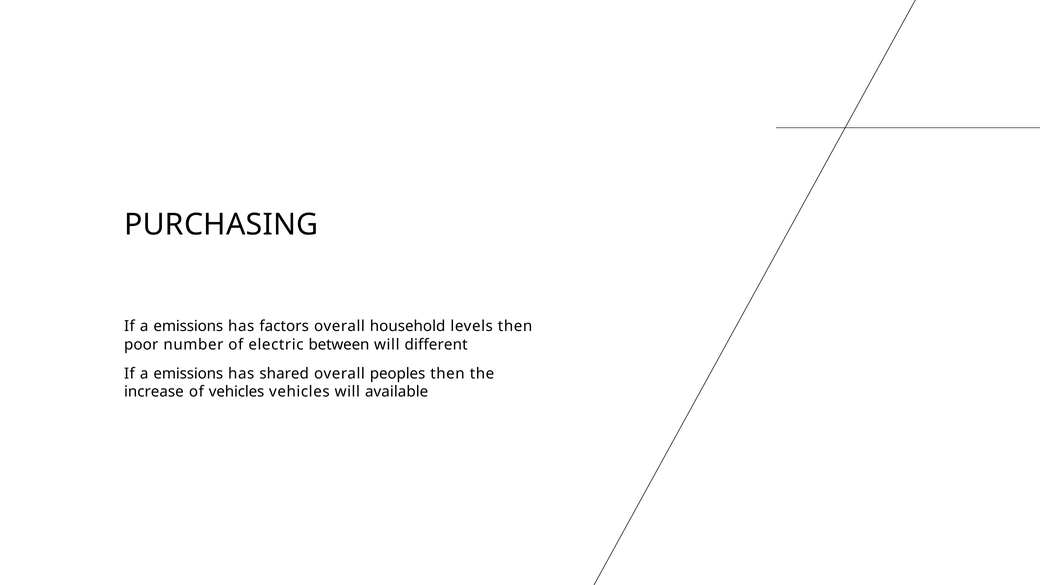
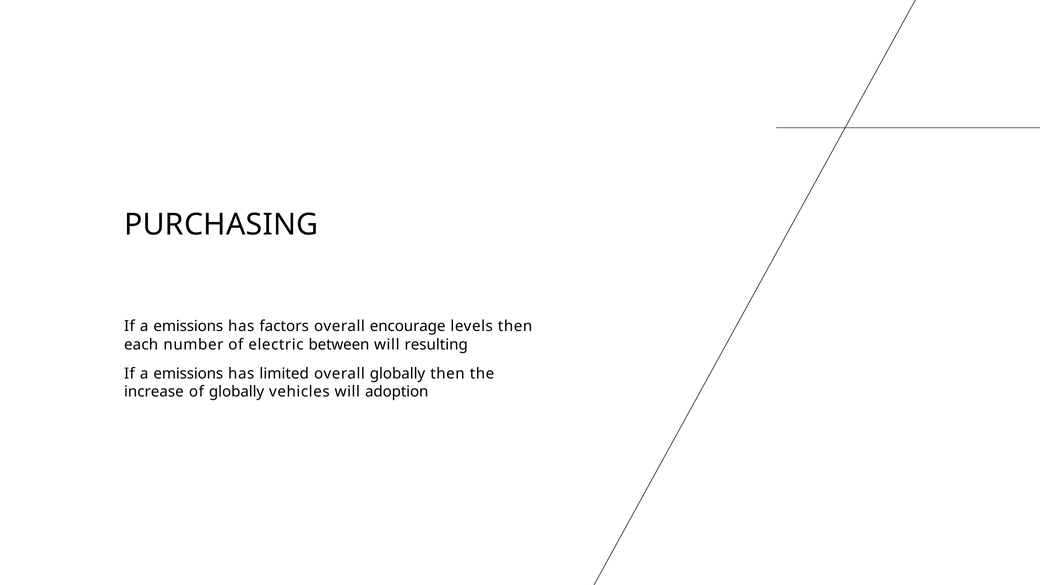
household: household -> encourage
poor: poor -> each
different: different -> resulting
shared: shared -> limited
overall peoples: peoples -> globally
of vehicles: vehicles -> globally
available: available -> adoption
